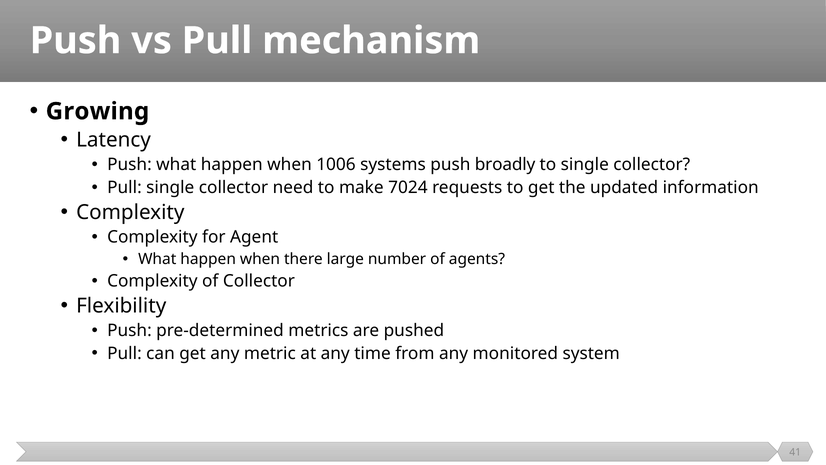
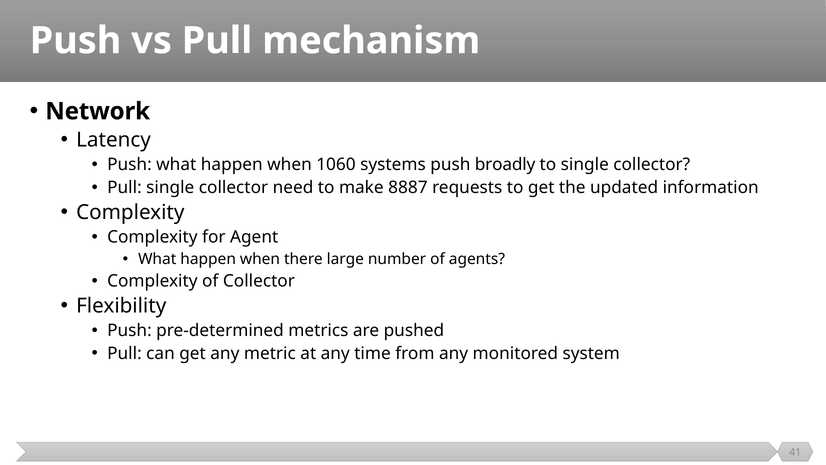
Growing: Growing -> Network
1006: 1006 -> 1060
7024: 7024 -> 8887
